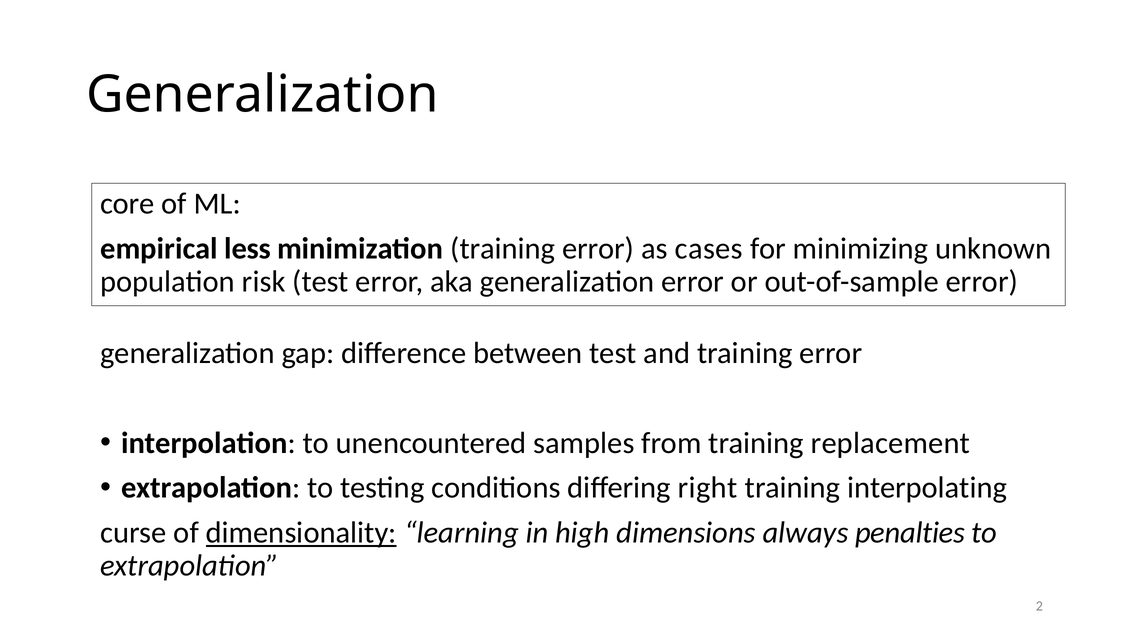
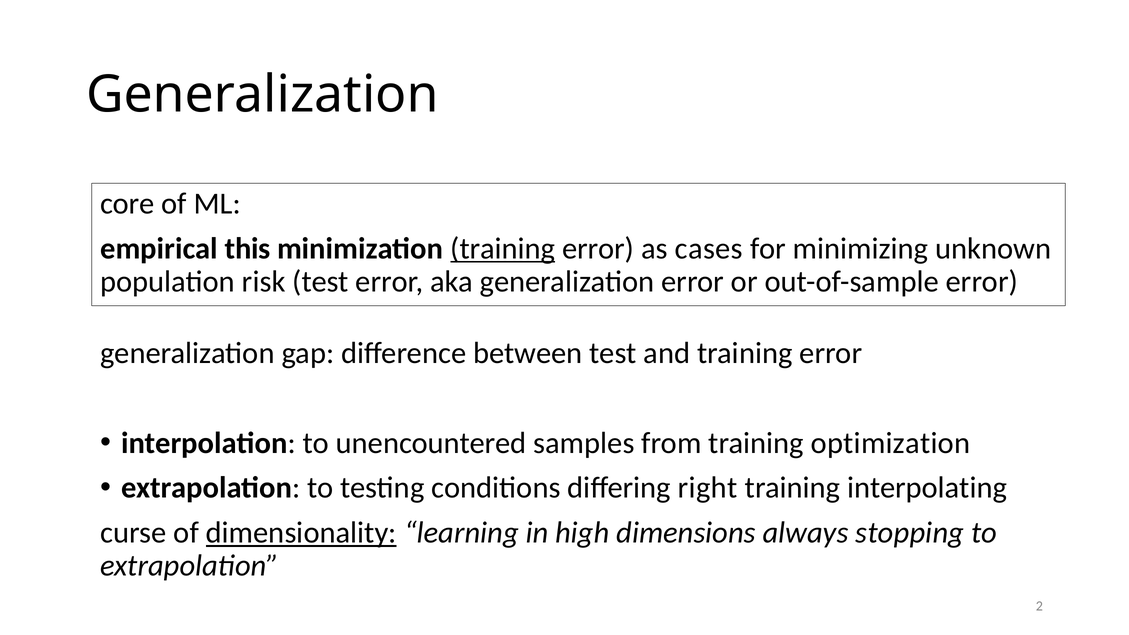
less: less -> this
training at (503, 249) underline: none -> present
replacement: replacement -> optimization
penalties: penalties -> stopping
